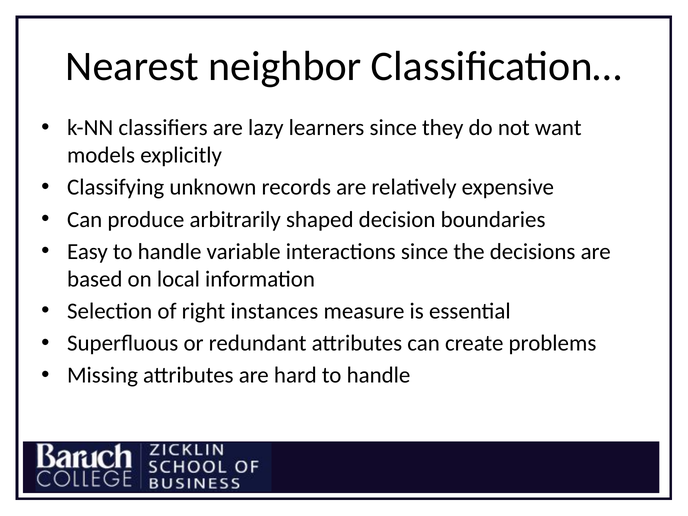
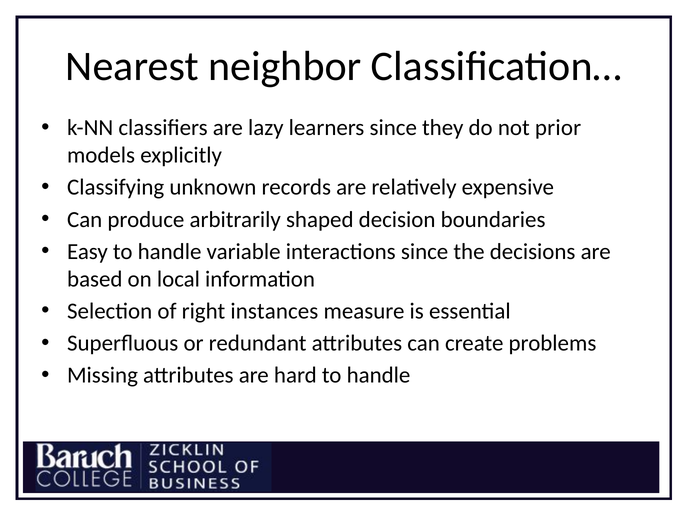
want: want -> prior
